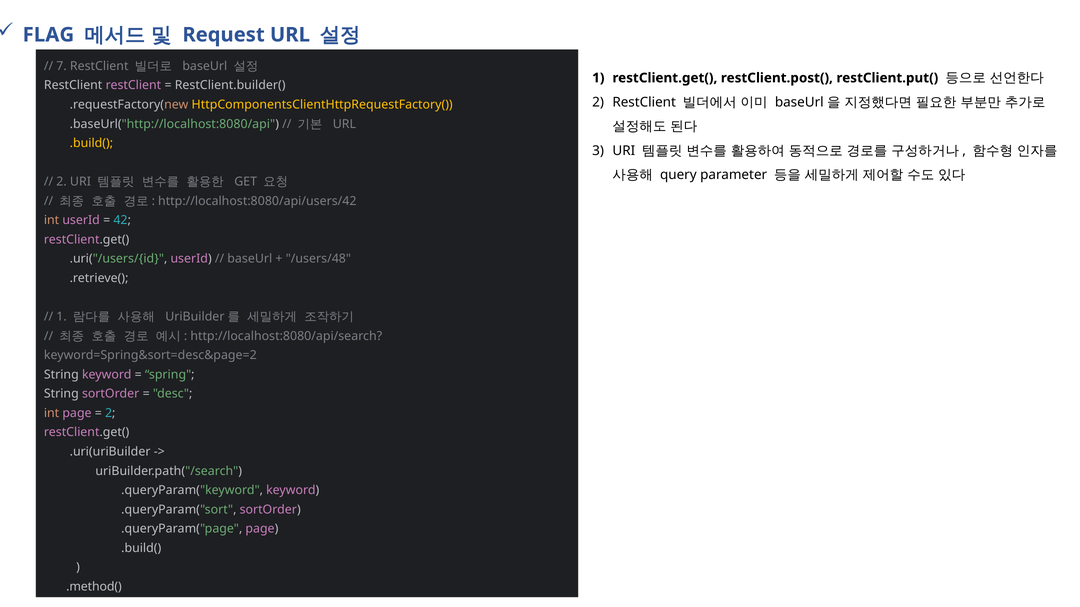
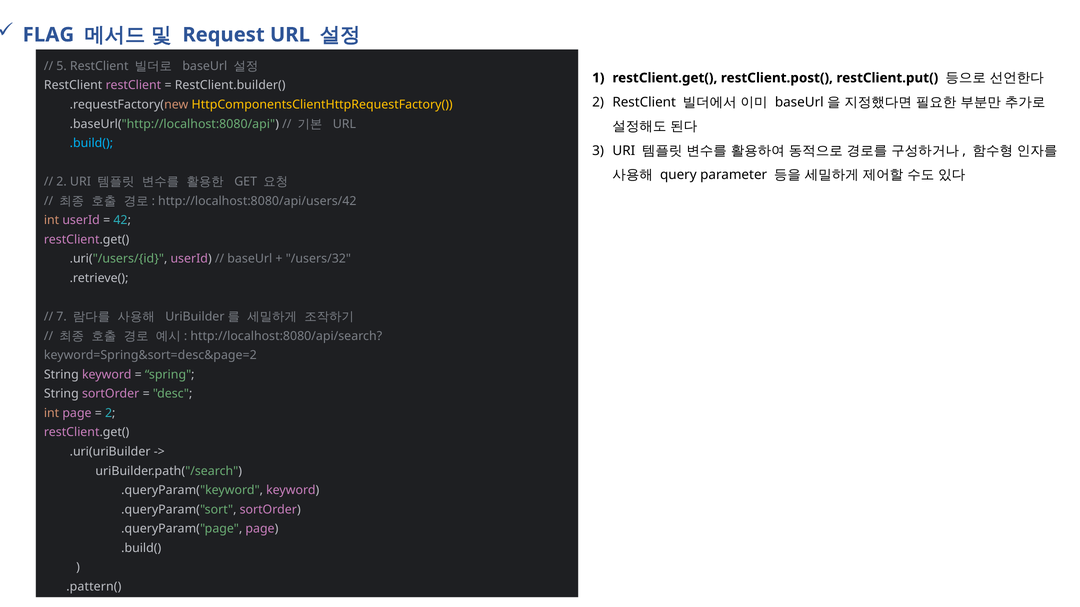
7: 7 -> 5
.build( at (91, 143) colour: yellow -> light blue
/users/48: /users/48 -> /users/32
1 at (62, 317): 1 -> 7
.method(: .method( -> .pattern(
